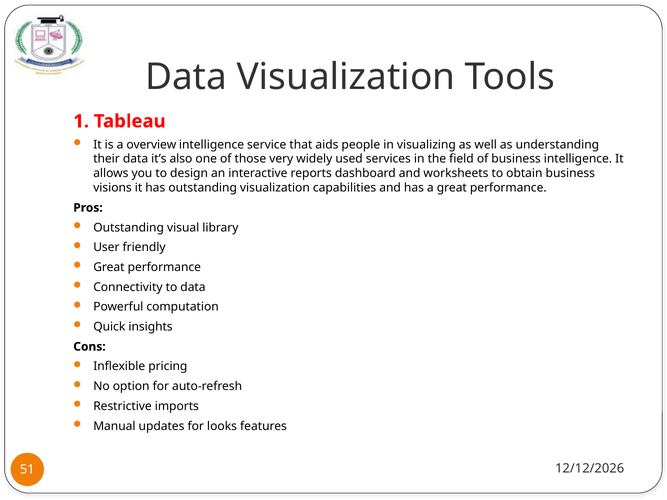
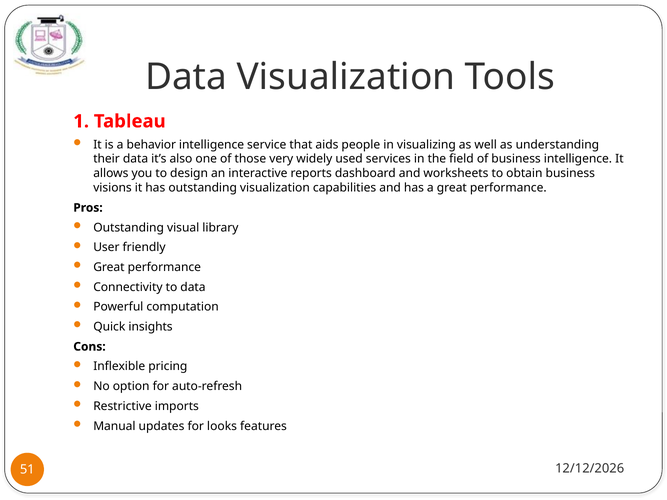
overview: overview -> behavior
